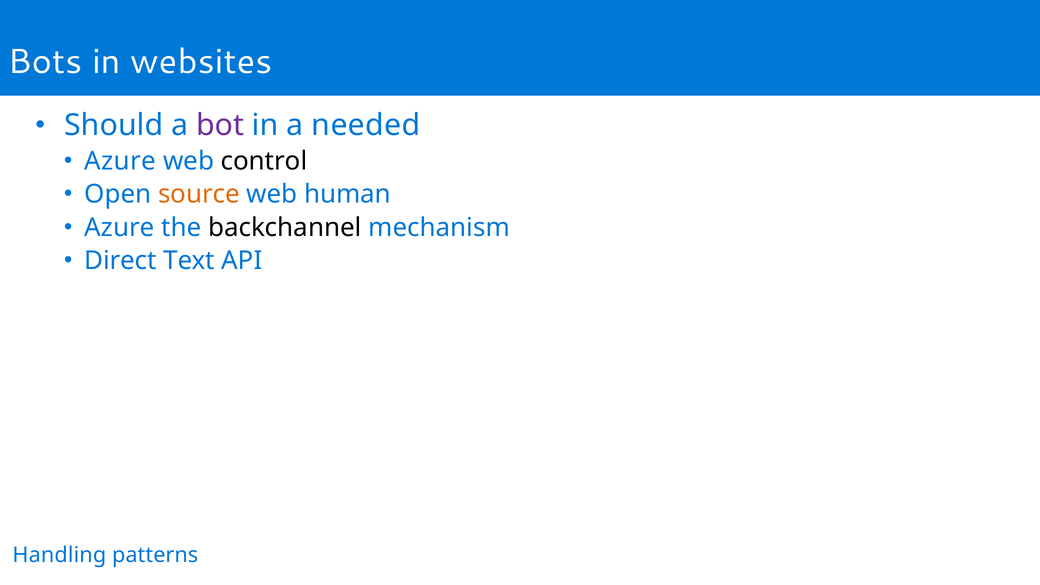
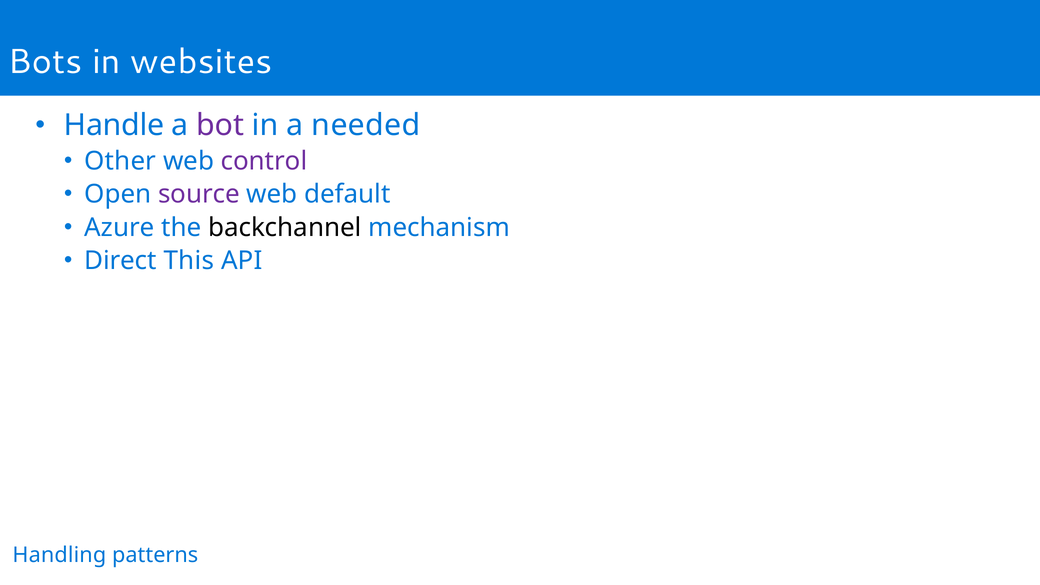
Should: Should -> Handle
Azure at (120, 161): Azure -> Other
control colour: black -> purple
source colour: orange -> purple
human: human -> default
Text: Text -> This
